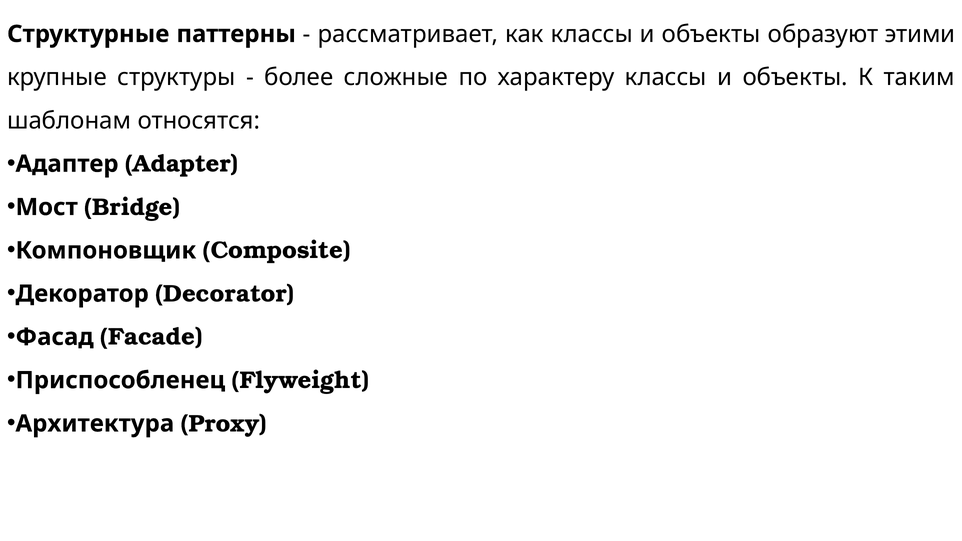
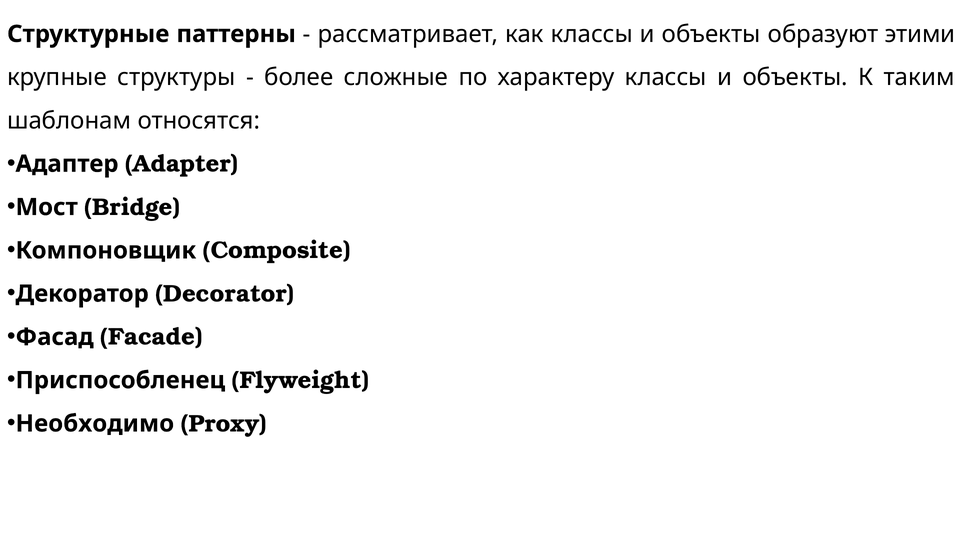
Архитектура: Архитектура -> Необходимо
